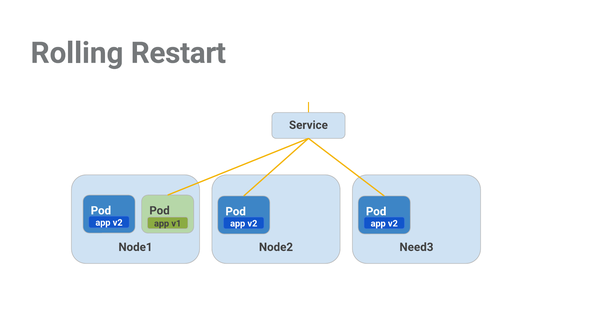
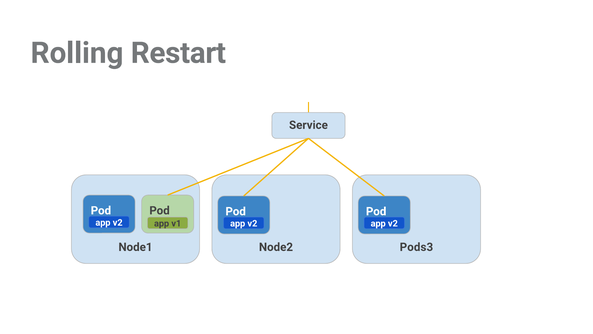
Need3: Need3 -> Pods3
